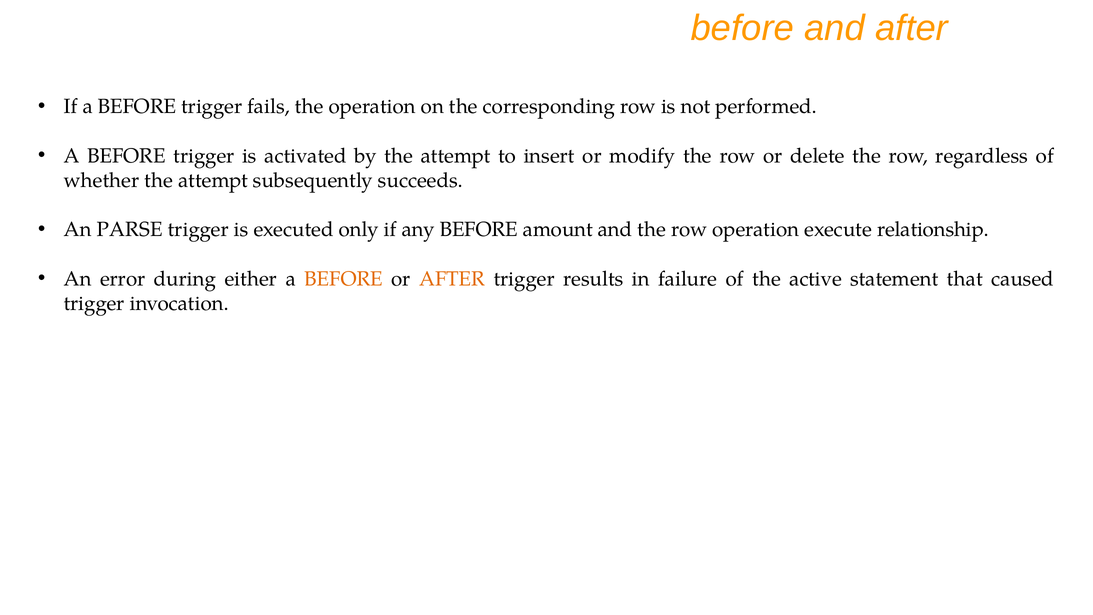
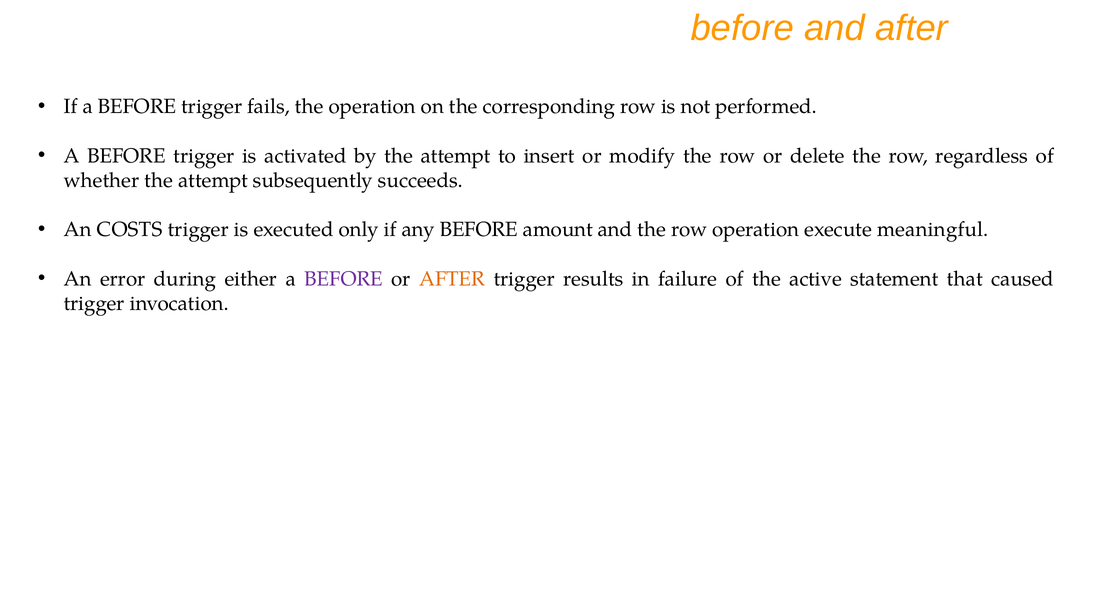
PARSE: PARSE -> COSTS
relationship: relationship -> meaningful
BEFORE at (344, 279) colour: orange -> purple
